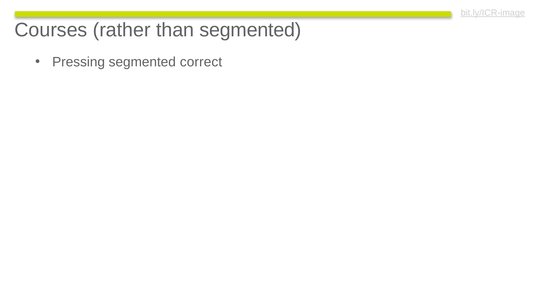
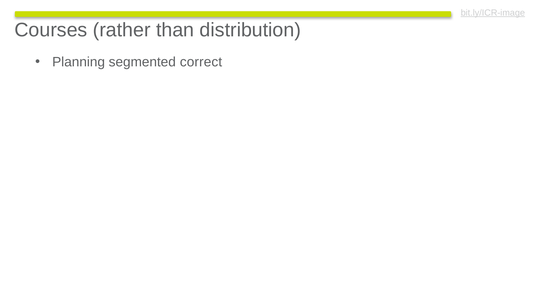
than segmented: segmented -> distribution
Pressing: Pressing -> Planning
